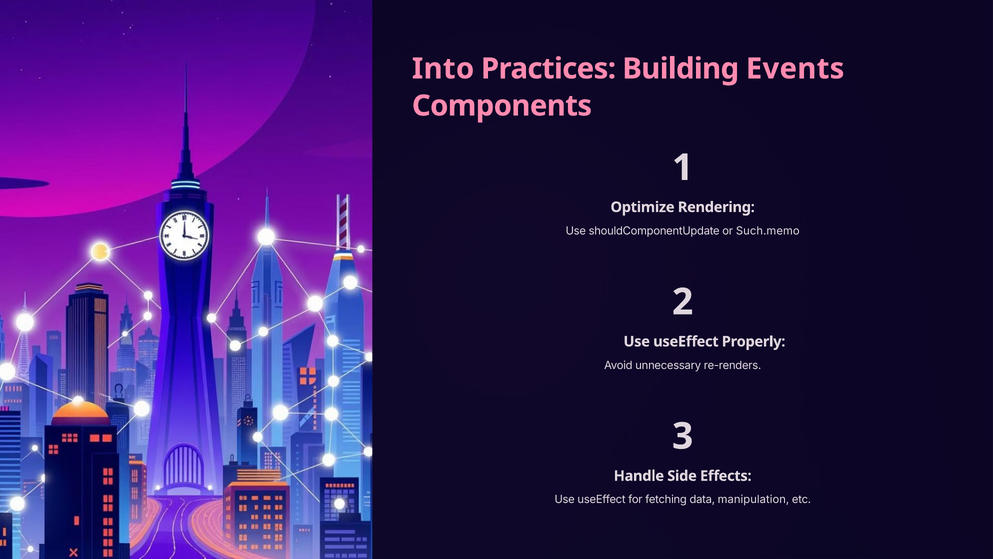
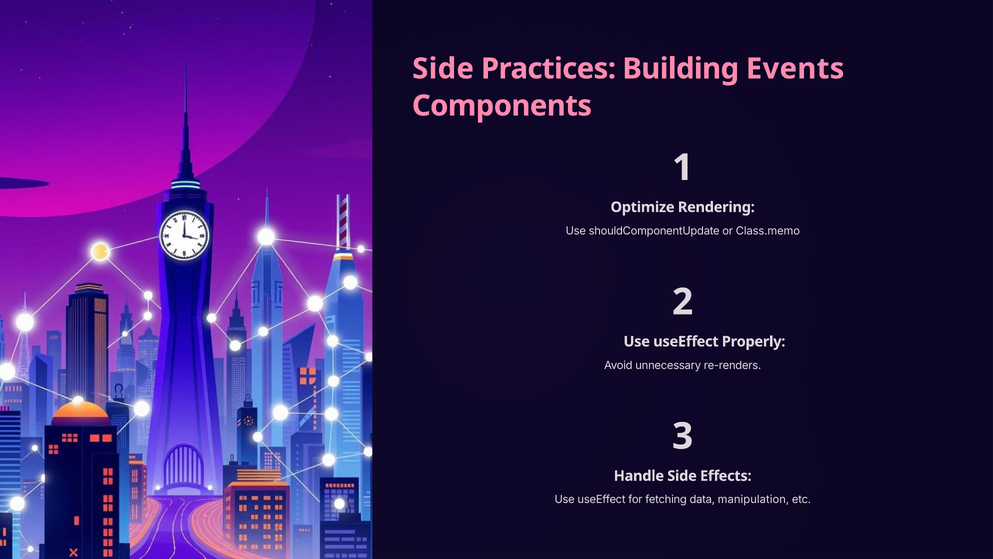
Into at (443, 69): Into -> Side
Such.memo: Such.memo -> Class.memo
